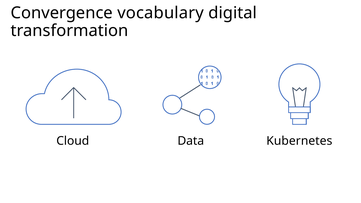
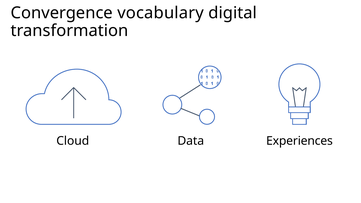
Kubernetes: Kubernetes -> Experiences
